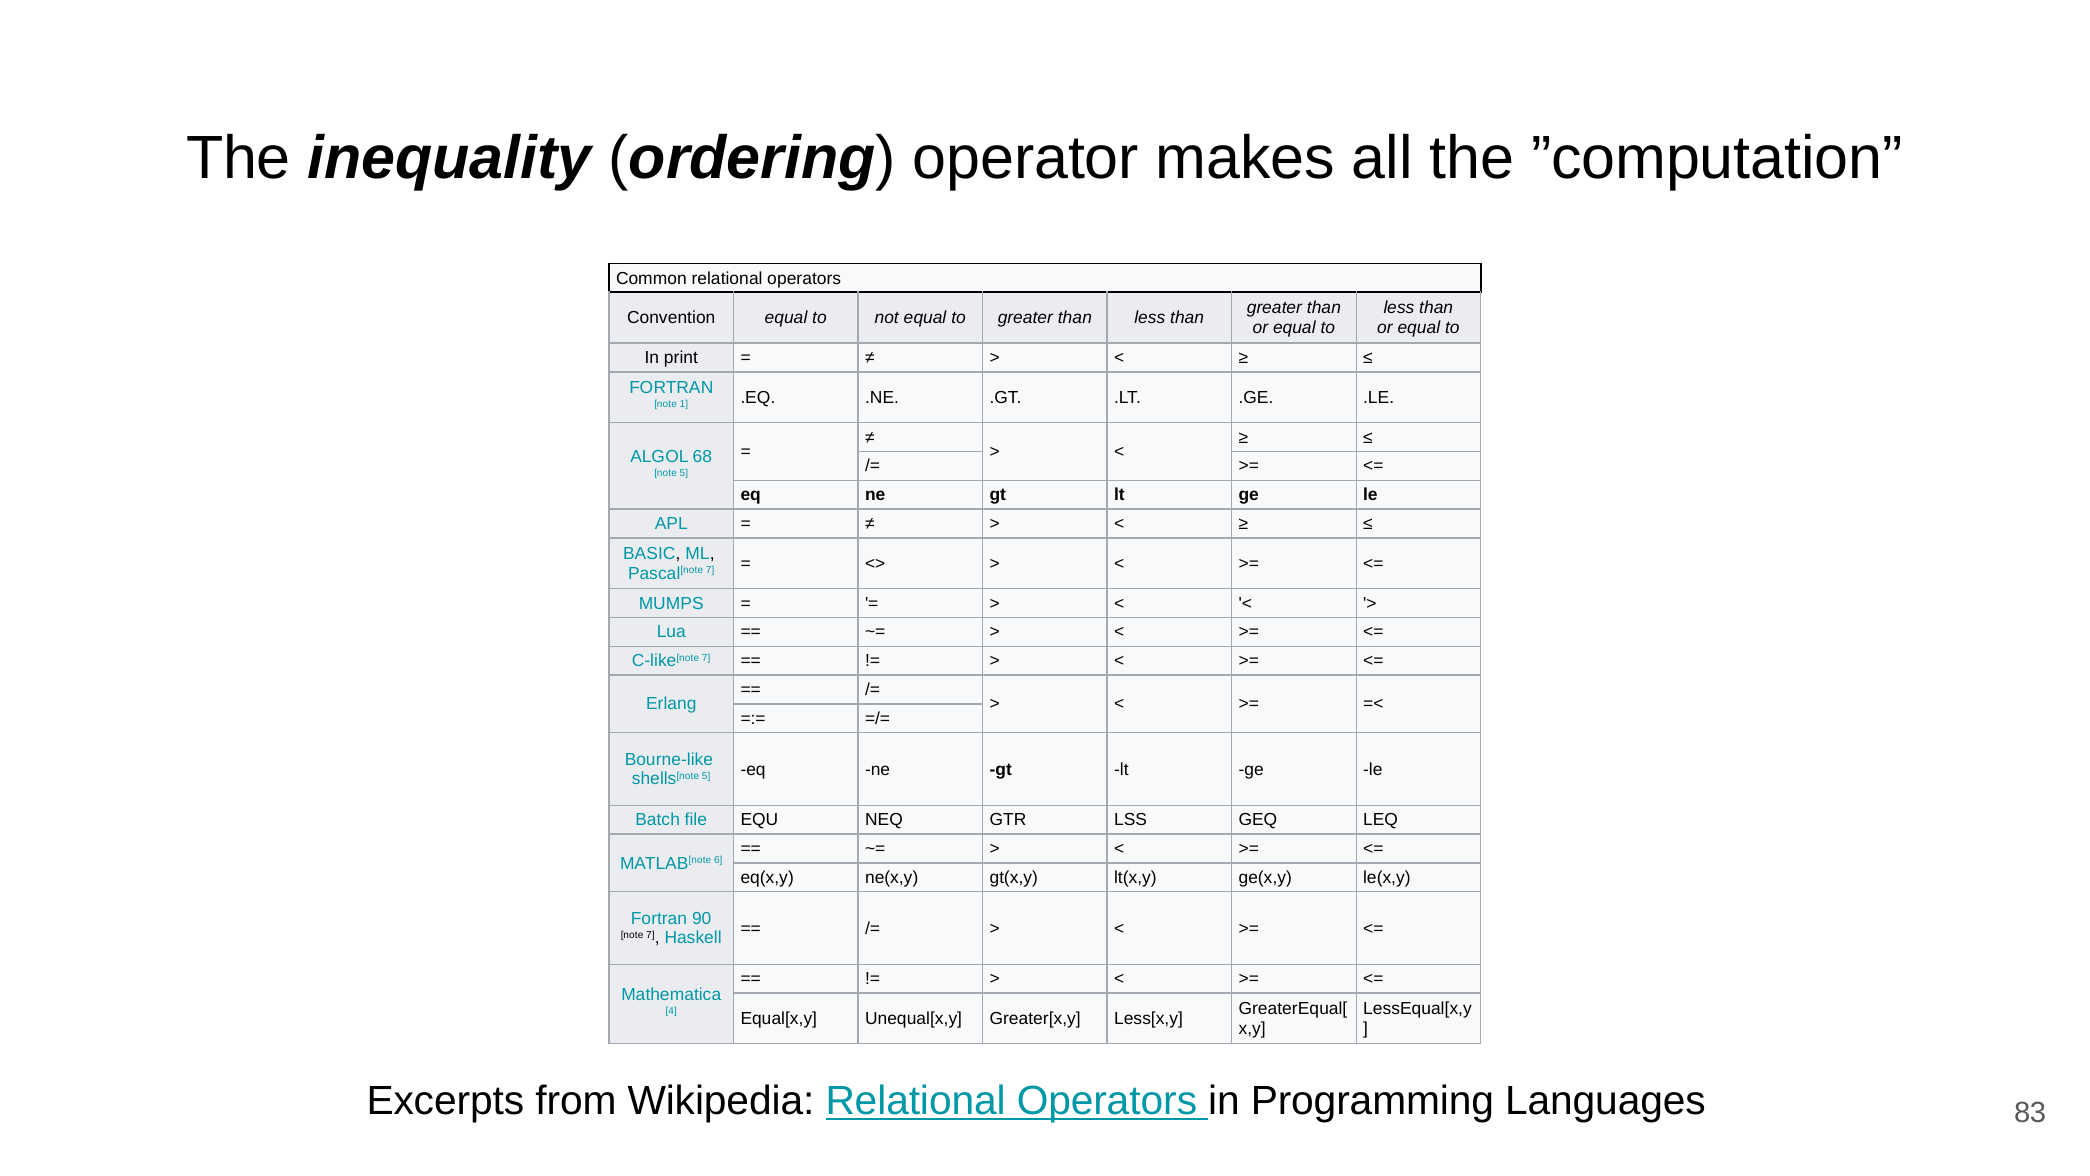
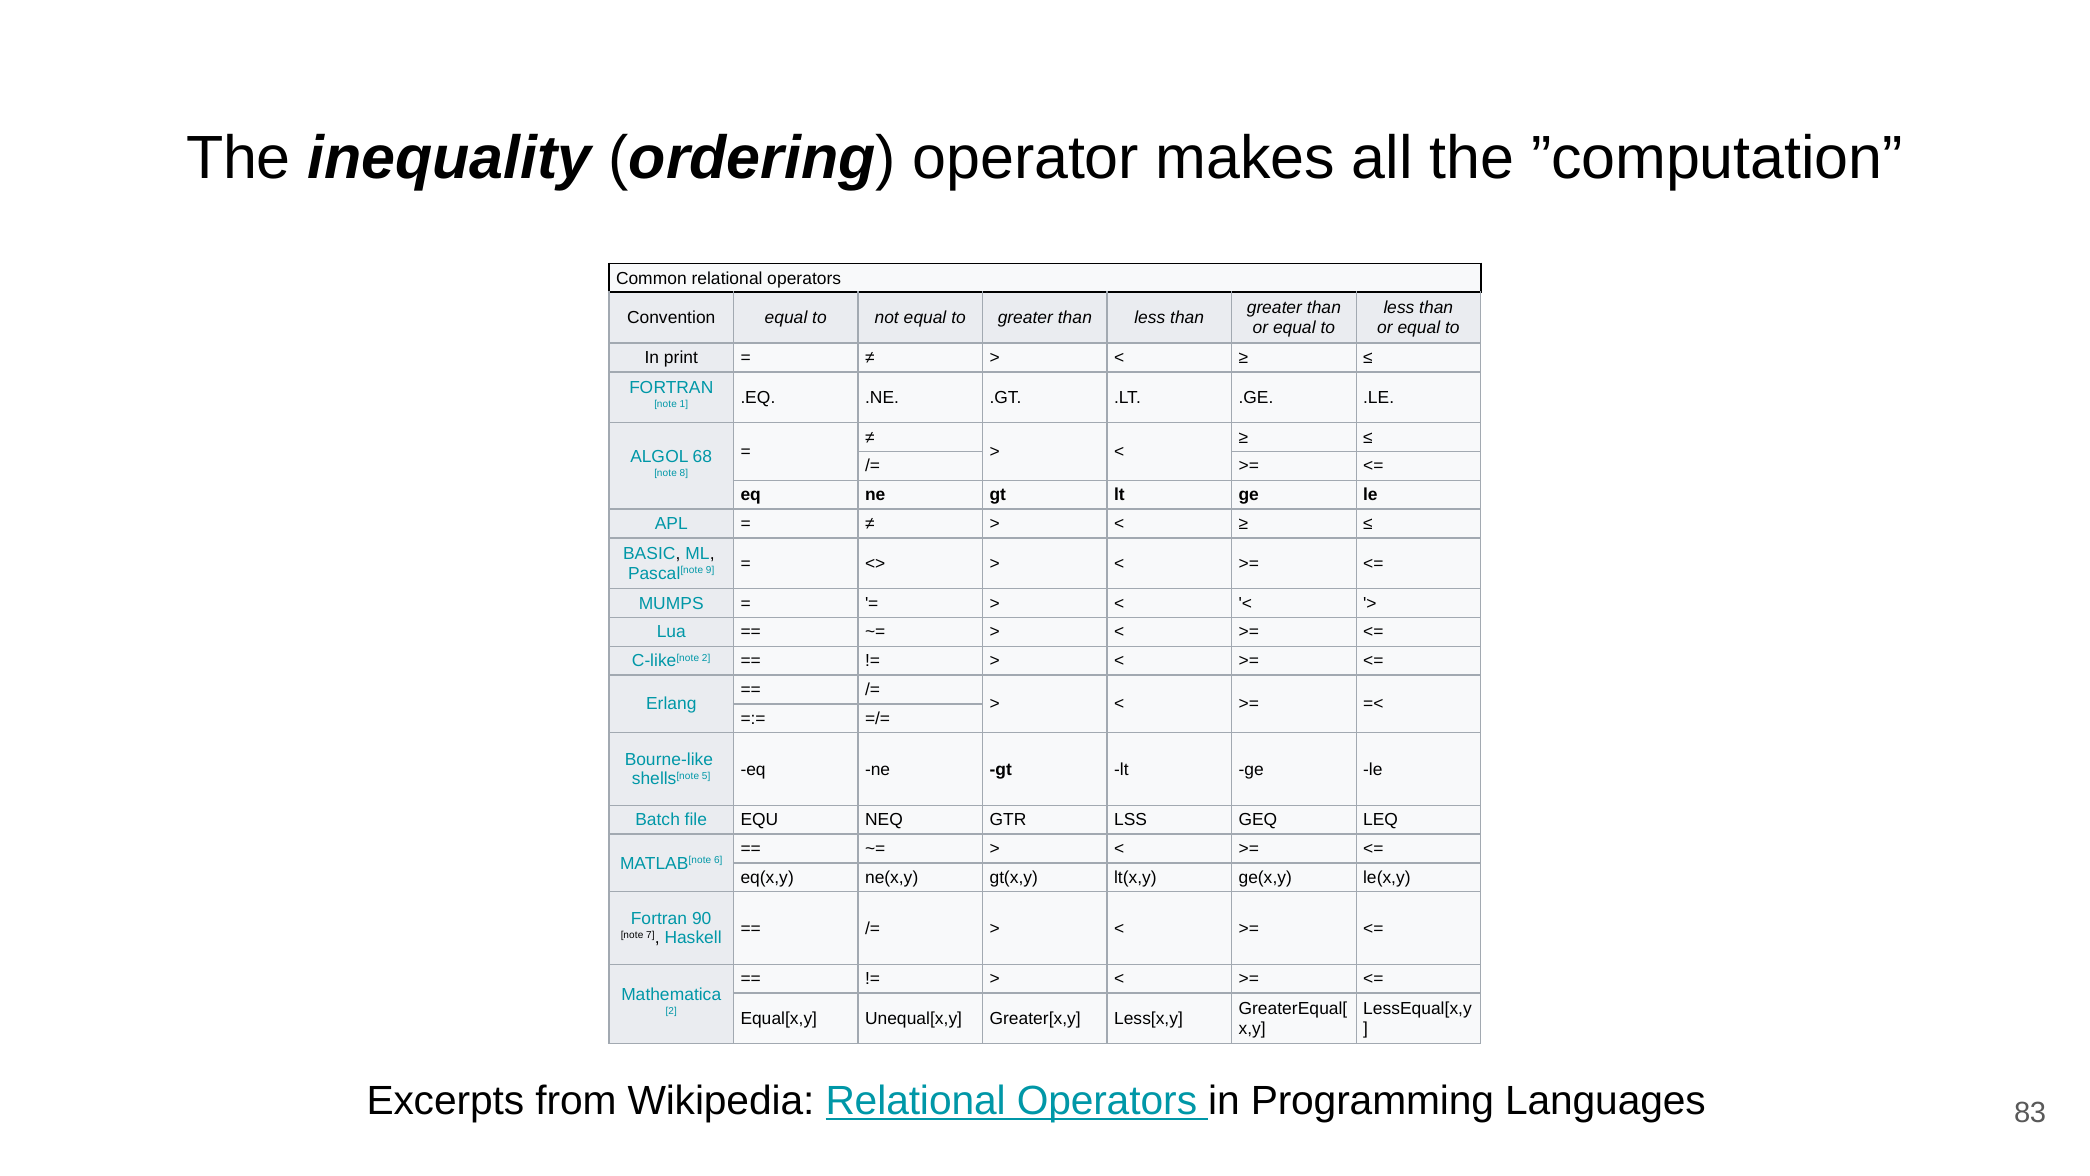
5 at (684, 473): 5 -> 8
Pascal[note 7: 7 -> 9
C-like[note 7: 7 -> 2
4 at (671, 1011): 4 -> 2
